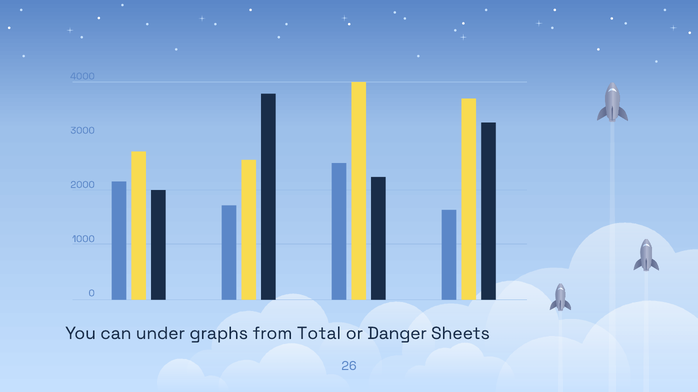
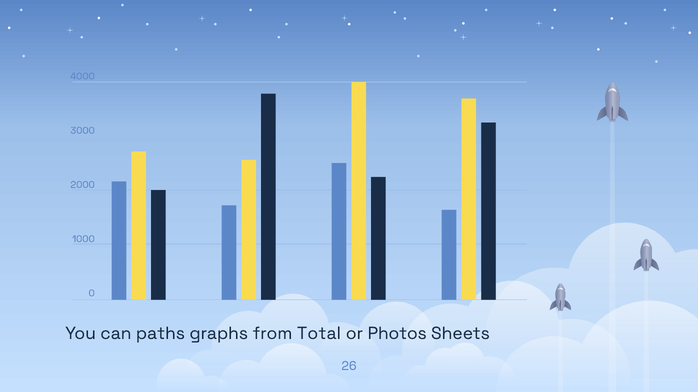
under: under -> paths
Danger: Danger -> Photos
